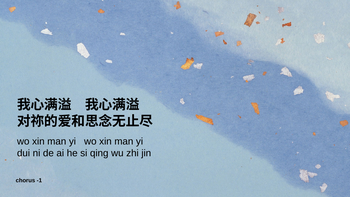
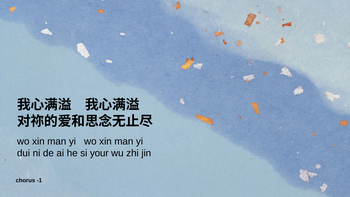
qing: qing -> your
